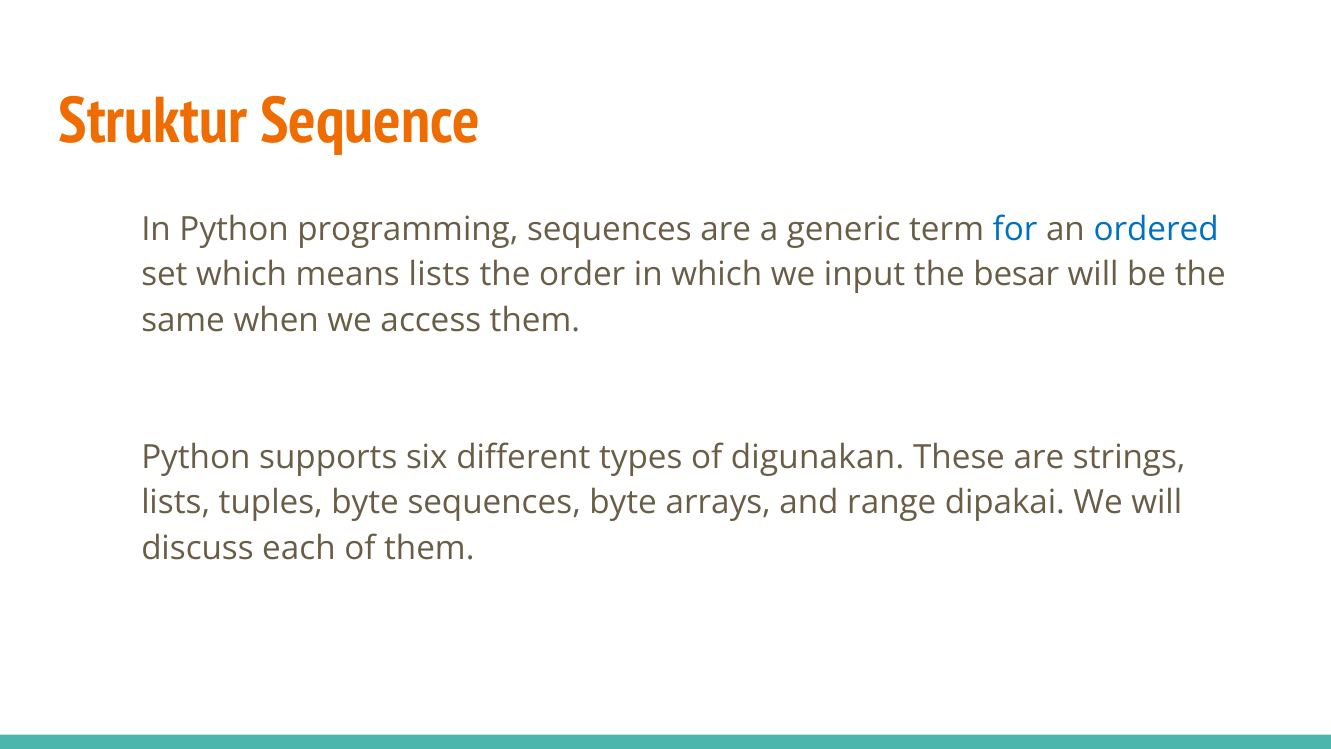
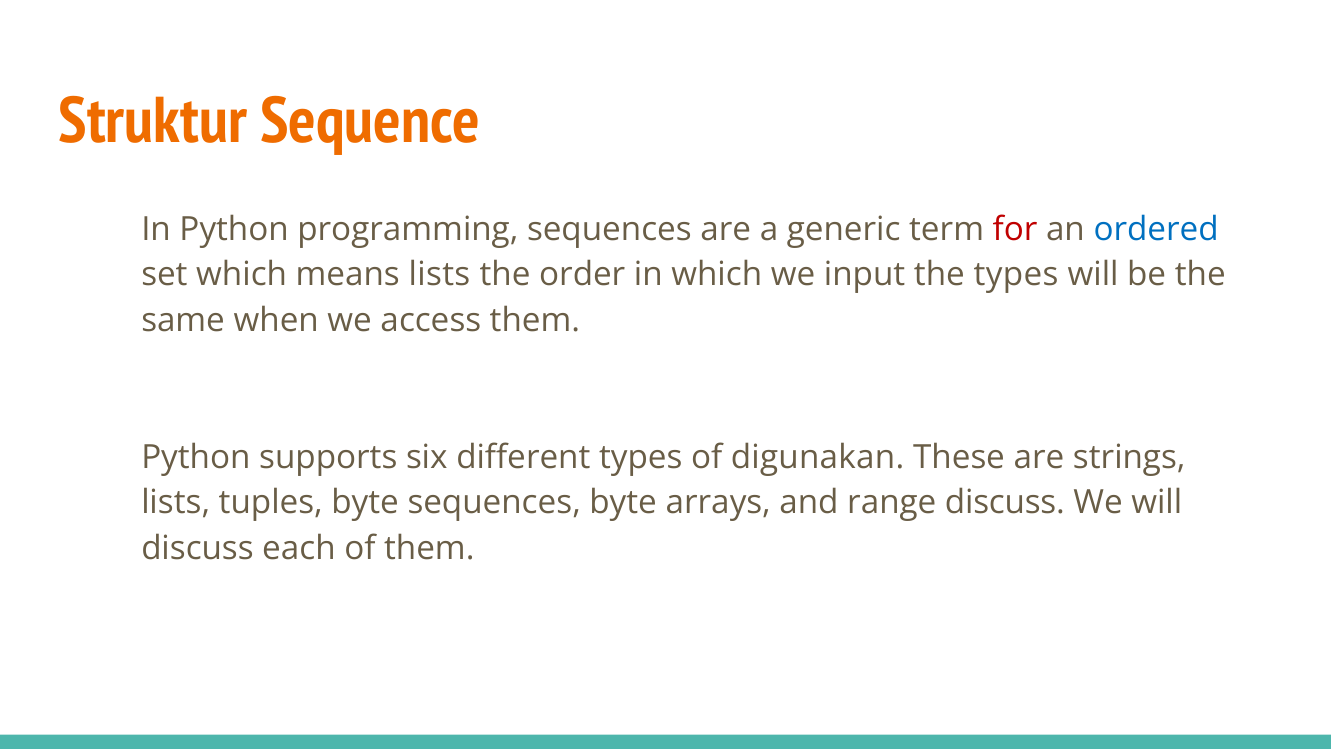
for colour: blue -> red
the besar: besar -> types
range dipakai: dipakai -> discuss
